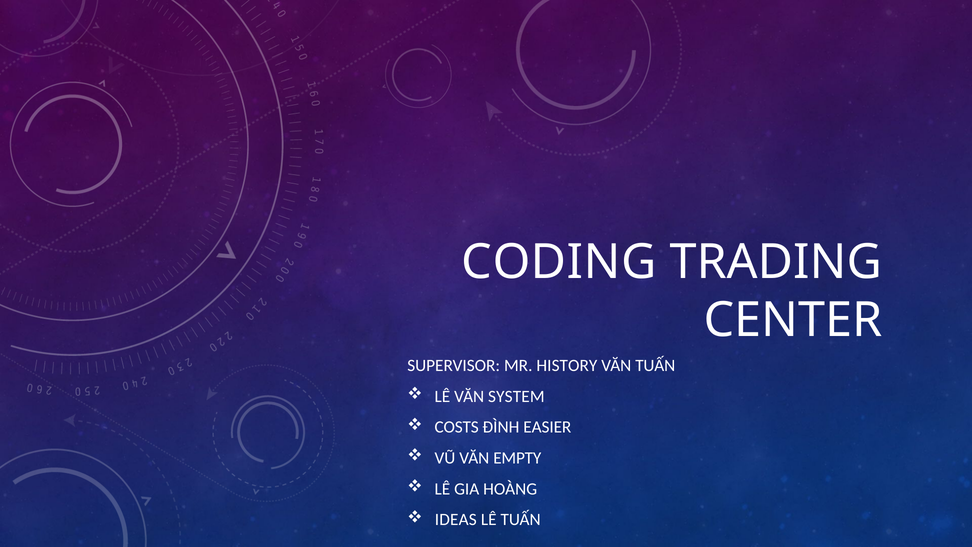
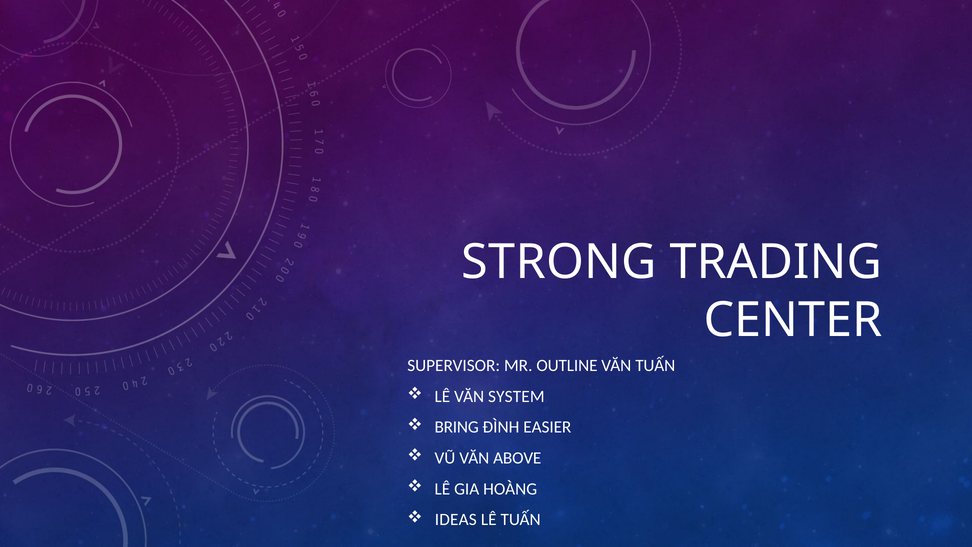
CODING: CODING -> STRONG
HISTORY: HISTORY -> OUTLINE
COSTS: COSTS -> BRING
EMPTY: EMPTY -> ABOVE
